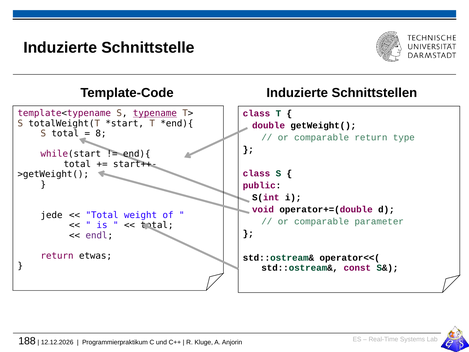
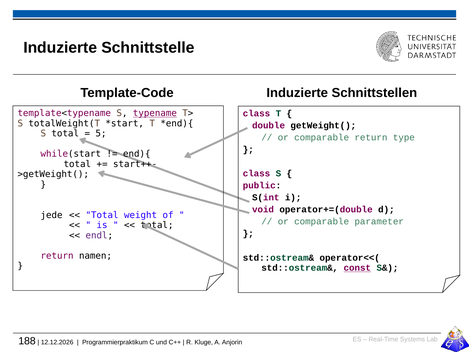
8: 8 -> 5
etwas: etwas -> namen
const underline: none -> present
